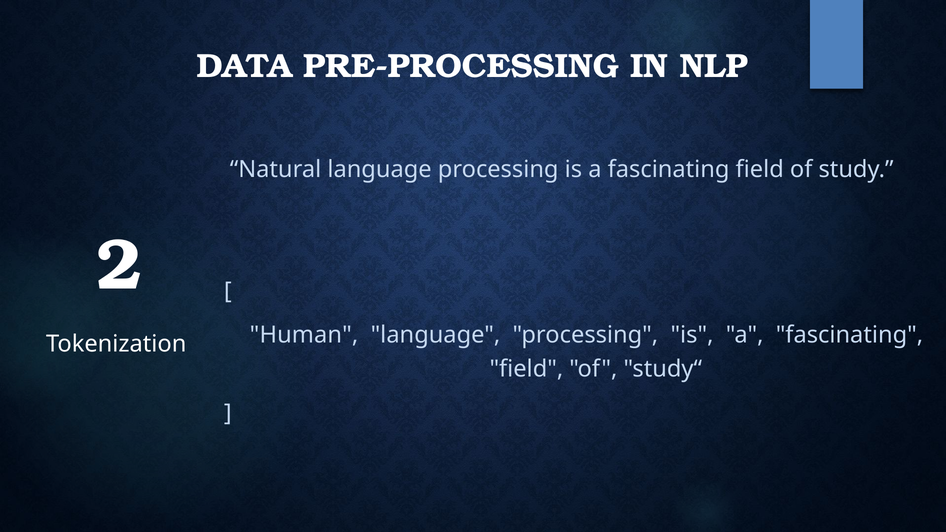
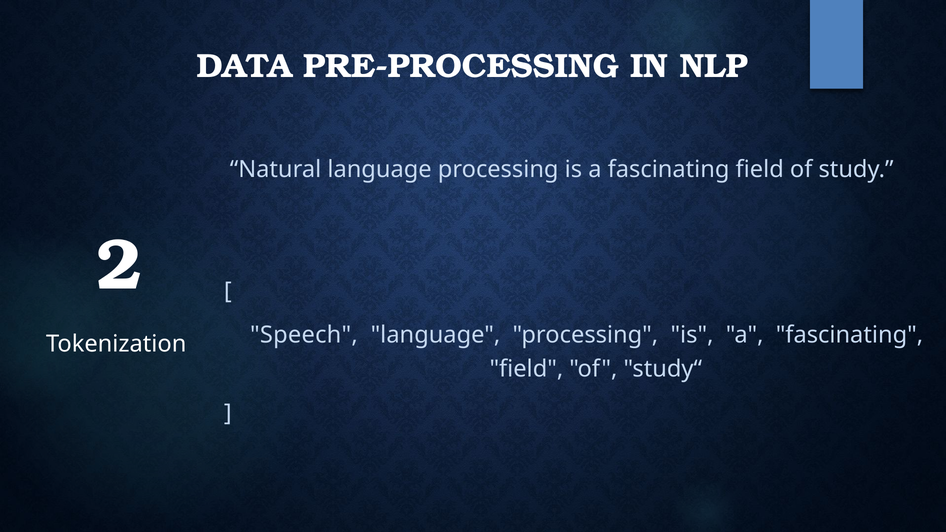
Human: Human -> Speech
